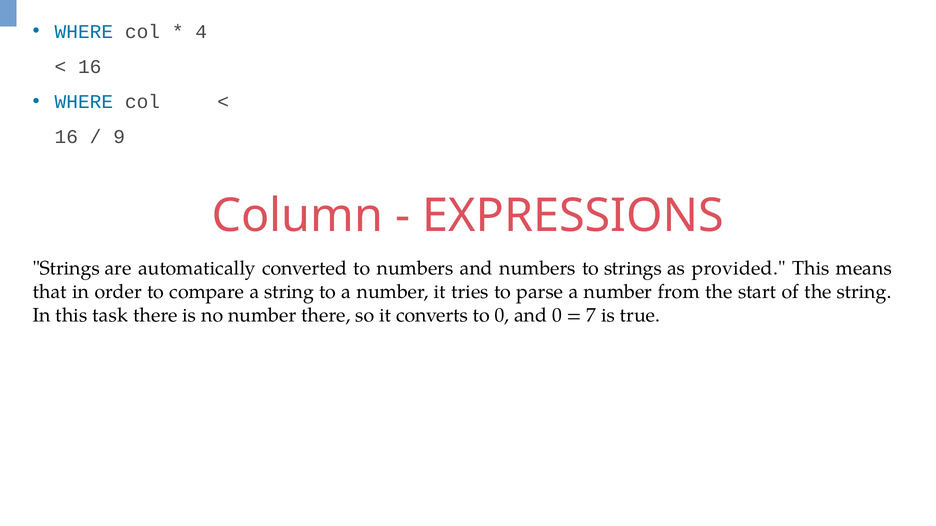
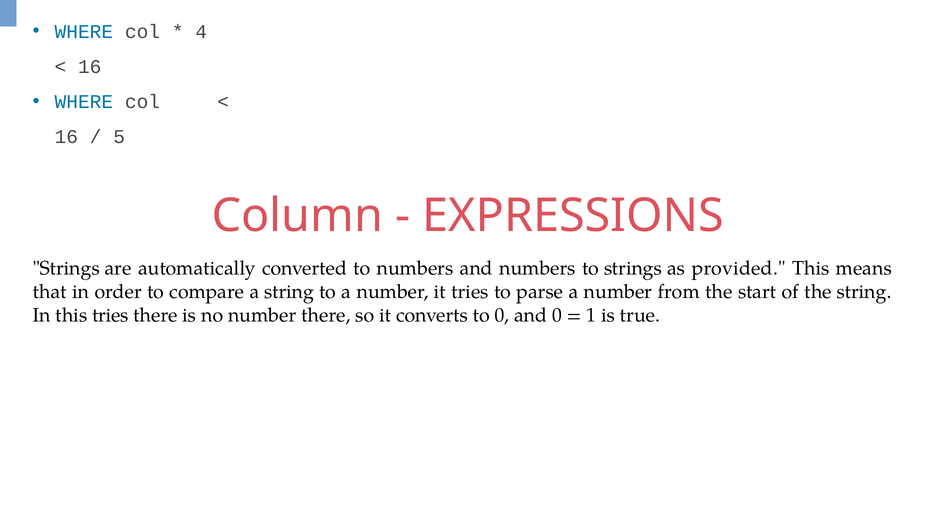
9: 9 -> 5
this task: task -> tries
7: 7 -> 1
